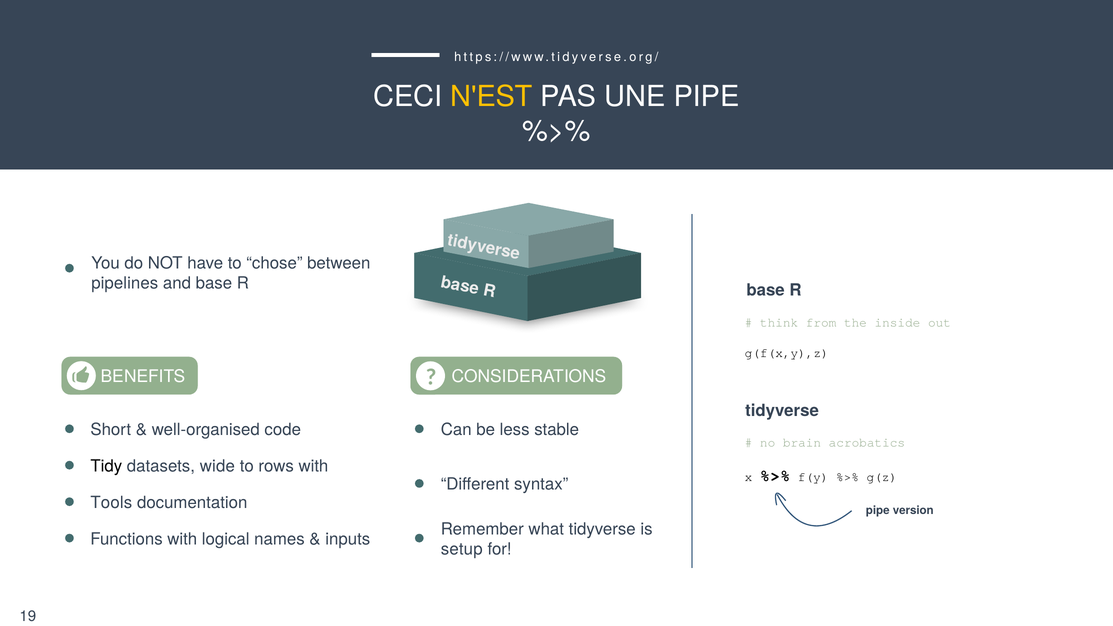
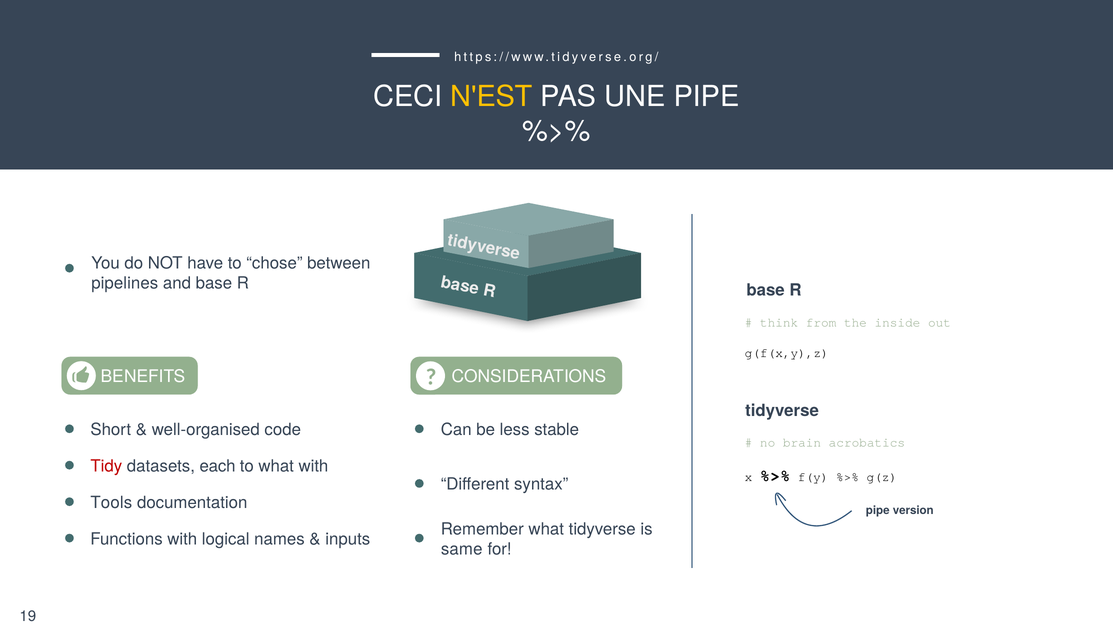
Tidy colour: black -> red
wide: wide -> each
to rows: rows -> what
setup: setup -> same
